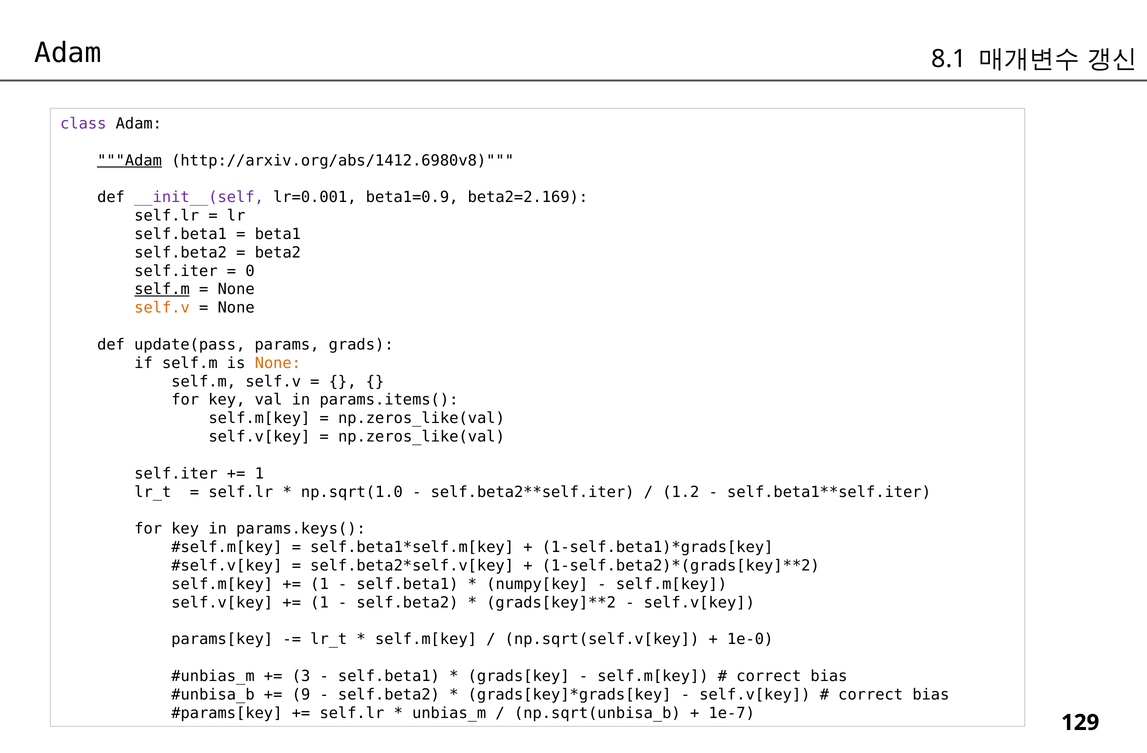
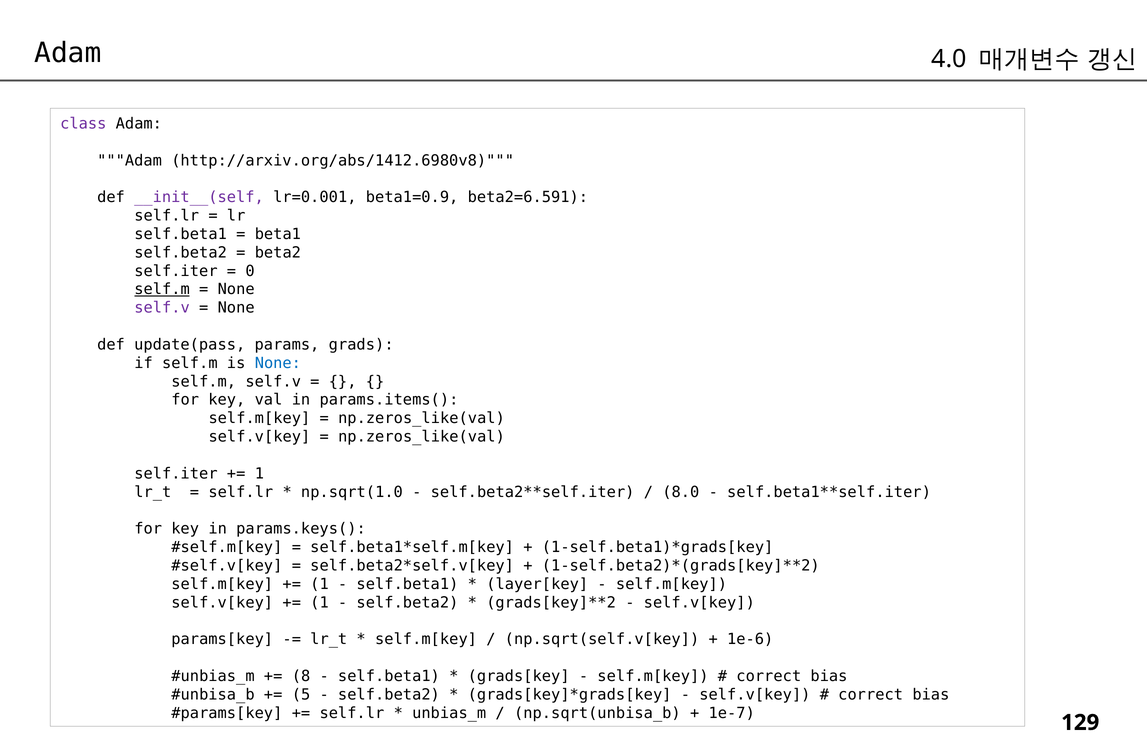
8.1: 8.1 -> 4.0
Adam at (130, 161) underline: present -> none
beta2=2.169: beta2=2.169 -> beta2=6.591
self.v at (162, 308) colour: orange -> purple
None at (278, 363) colour: orange -> blue
1.2: 1.2 -> 8.0
numpy[key: numpy[key -> layer[key
1e-0: 1e-0 -> 1e-6
3: 3 -> 8
9: 9 -> 5
